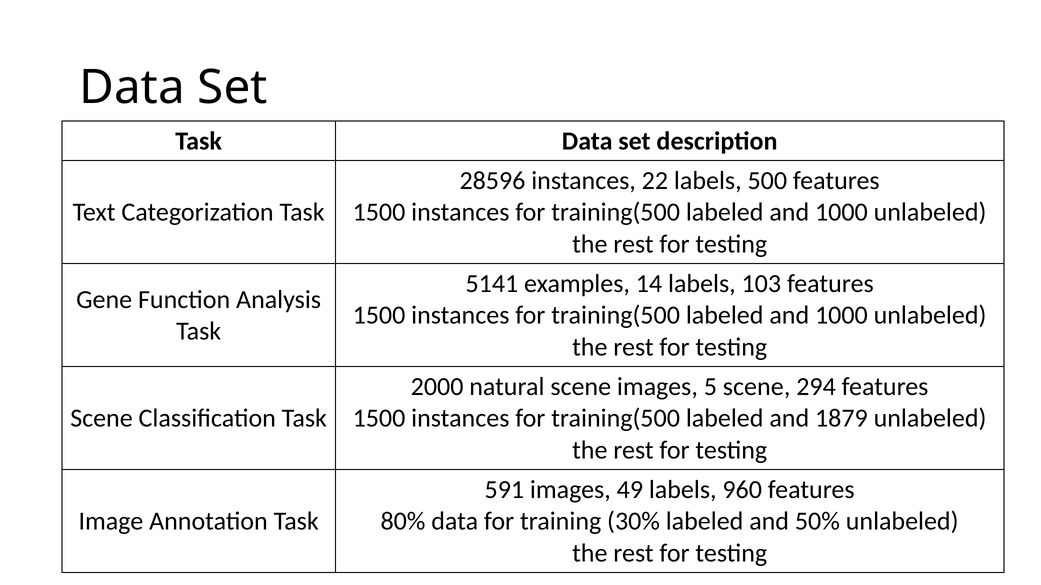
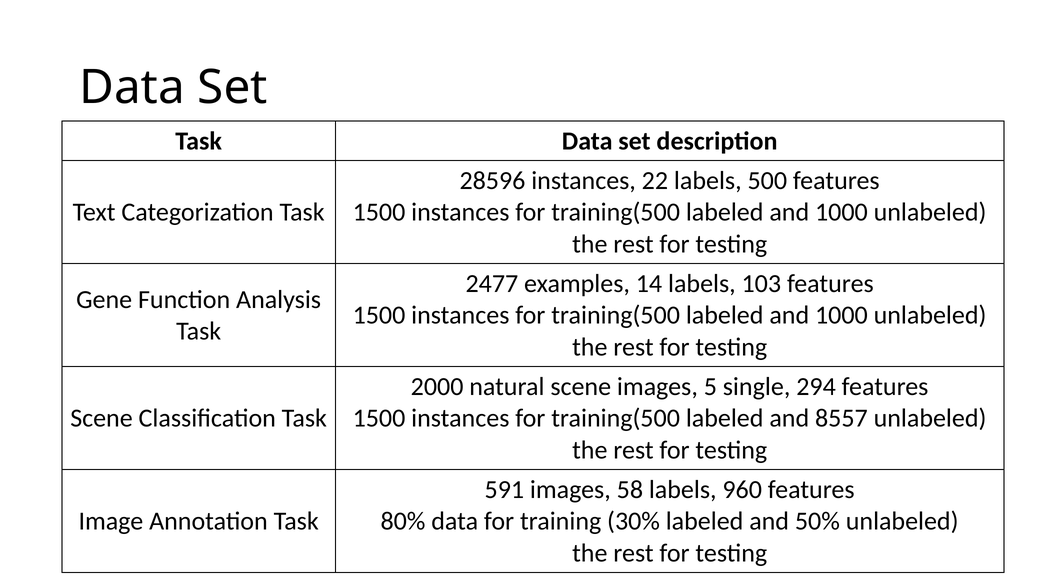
5141: 5141 -> 2477
5 scene: scene -> single
1879: 1879 -> 8557
49: 49 -> 58
